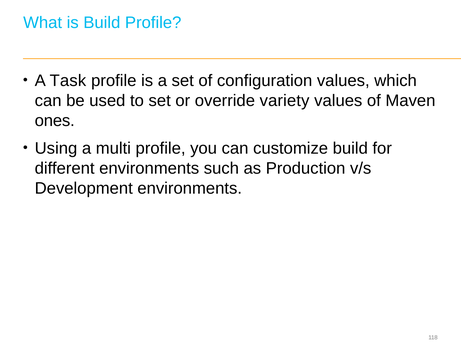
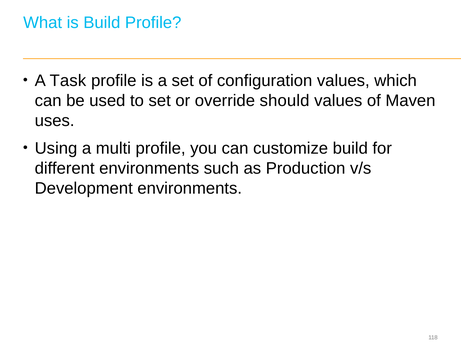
variety: variety -> should
ones: ones -> uses
